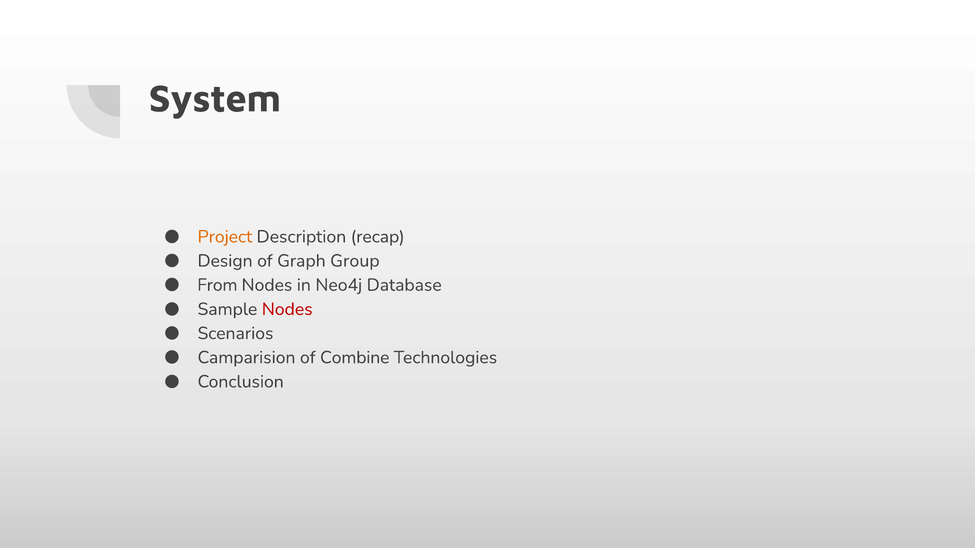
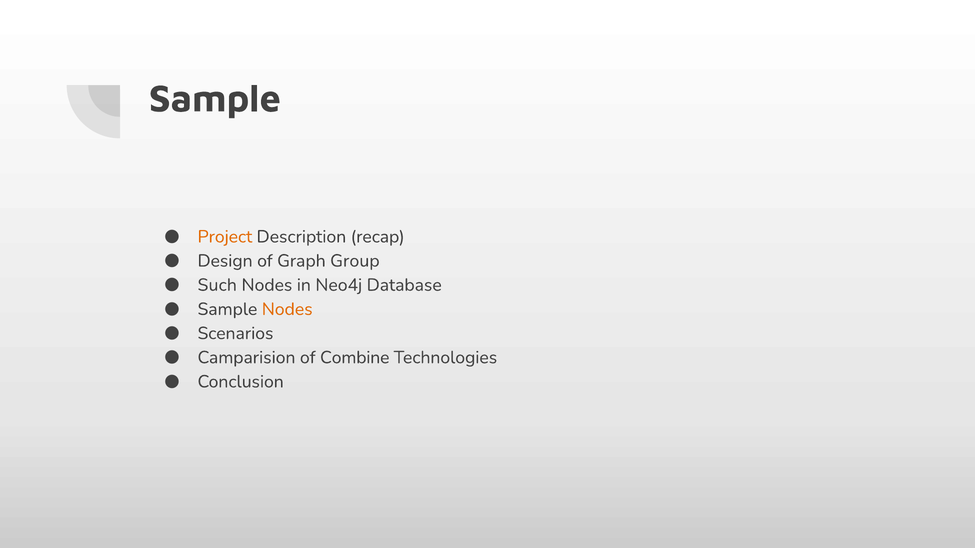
System at (215, 99): System -> Sample
From: From -> Such
Nodes at (287, 309) colour: red -> orange
